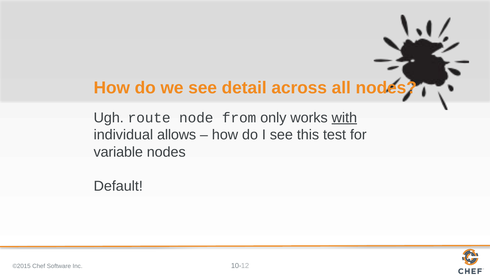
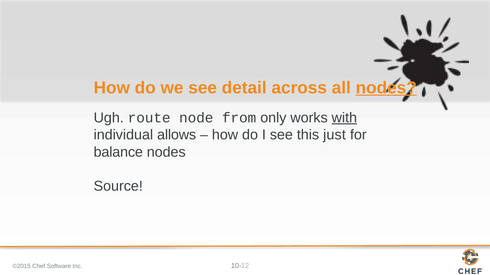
nodes at (386, 88) underline: none -> present
test: test -> just
variable: variable -> balance
Default: Default -> Source
